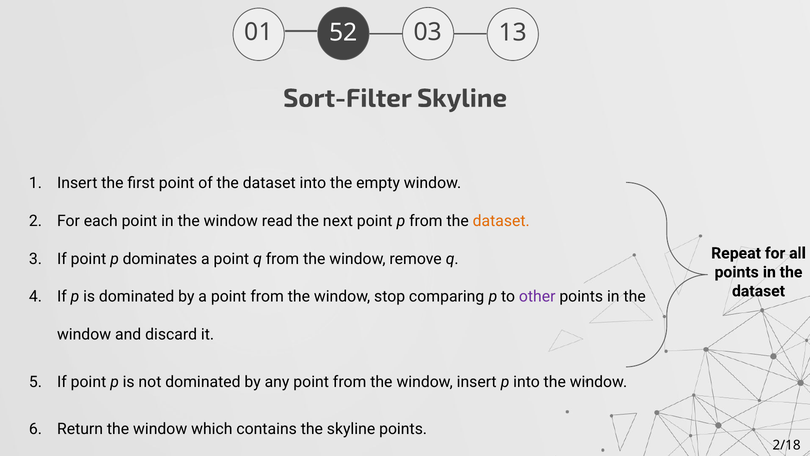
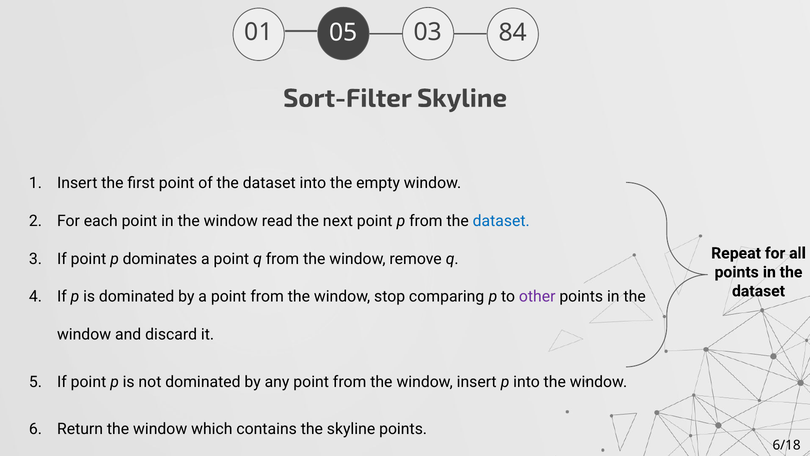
52: 52 -> 05
13: 13 -> 84
dataset at (501, 221) colour: orange -> blue
2/18: 2/18 -> 6/18
